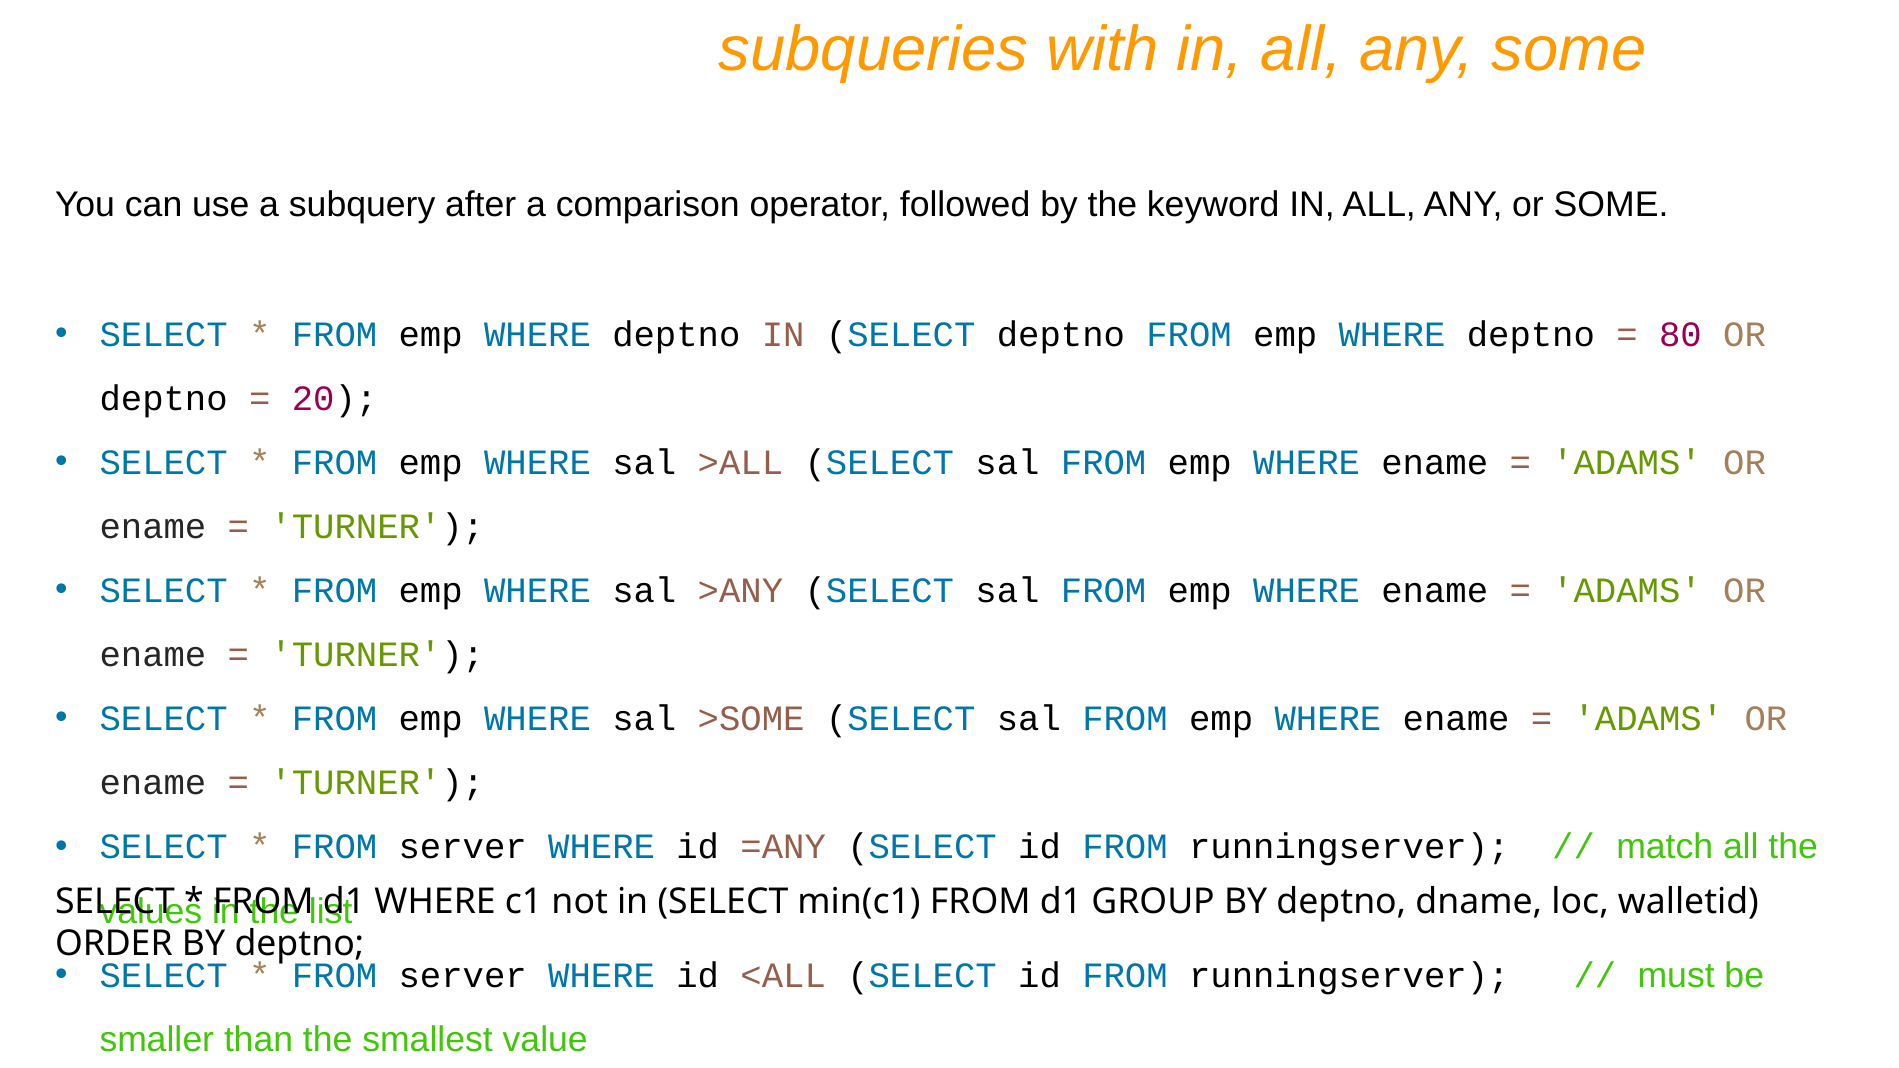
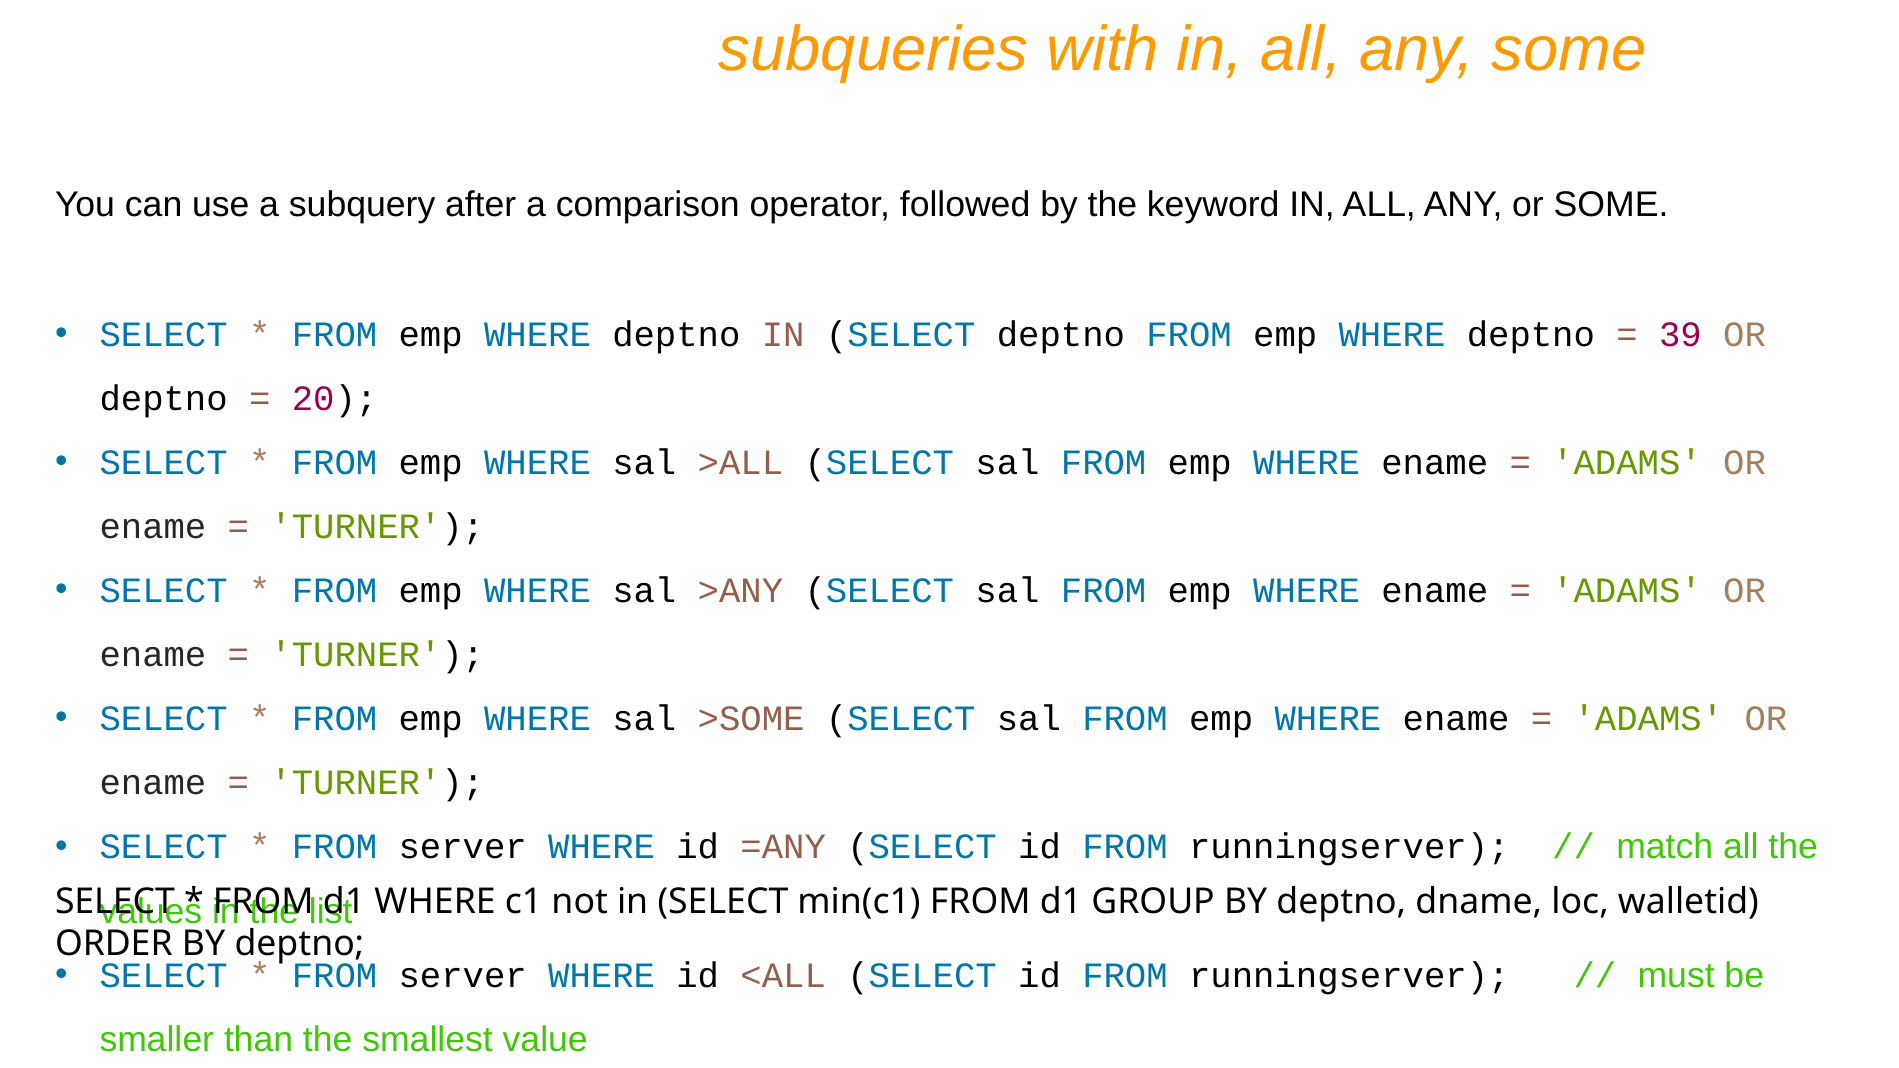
80: 80 -> 39
